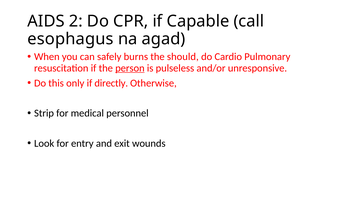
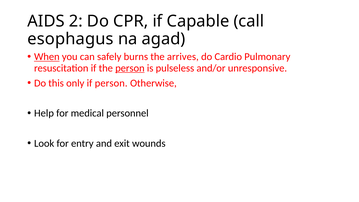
When underline: none -> present
should: should -> arrives
if directly: directly -> person
Strip: Strip -> Help
